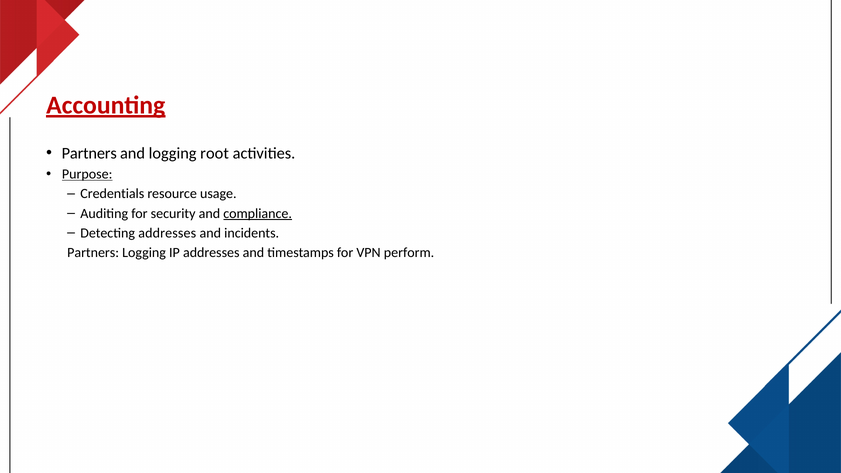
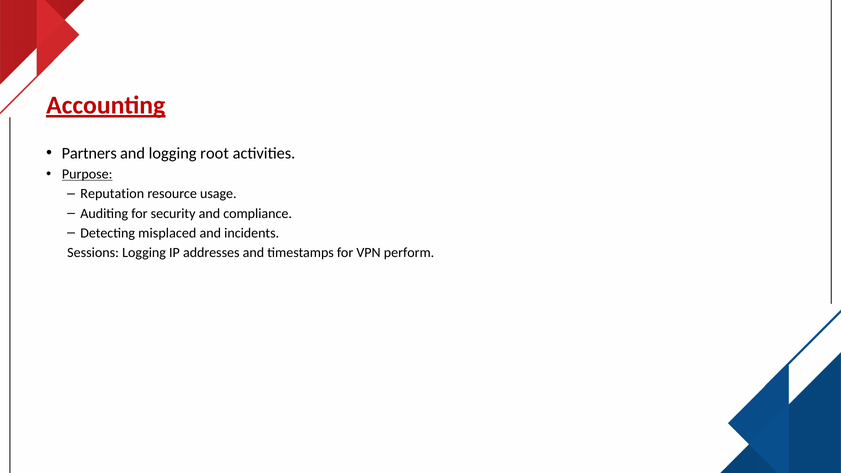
Credentials: Credentials -> Reputation
compliance underline: present -> none
Detecting addresses: addresses -> misplaced
Partners at (93, 253): Partners -> Sessions
